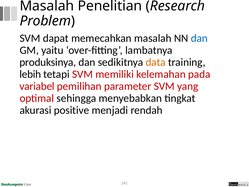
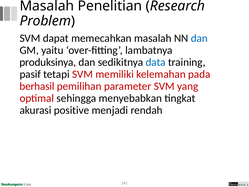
data colour: orange -> blue
lebih: lebih -> pasif
variabel: variabel -> berhasil
